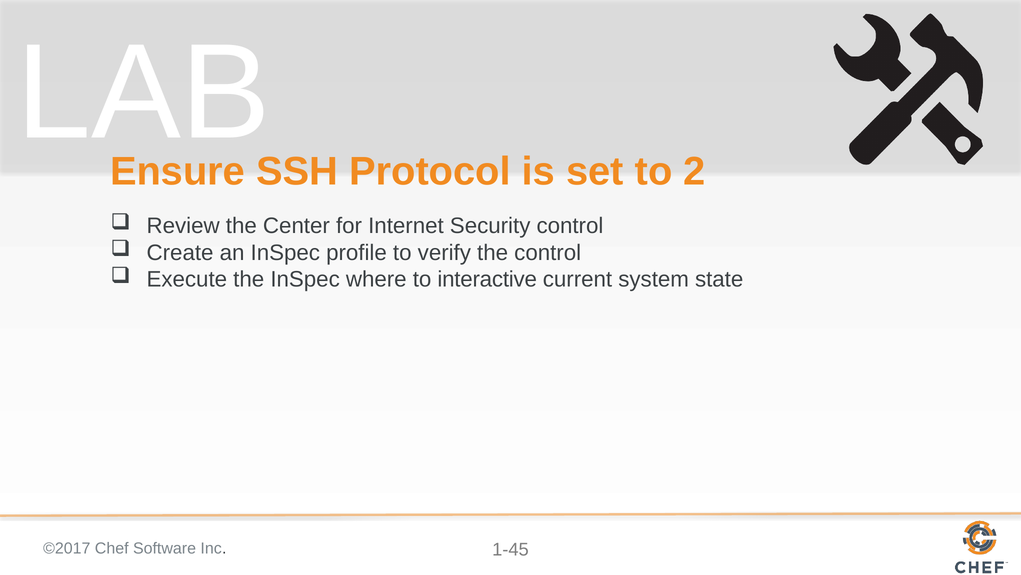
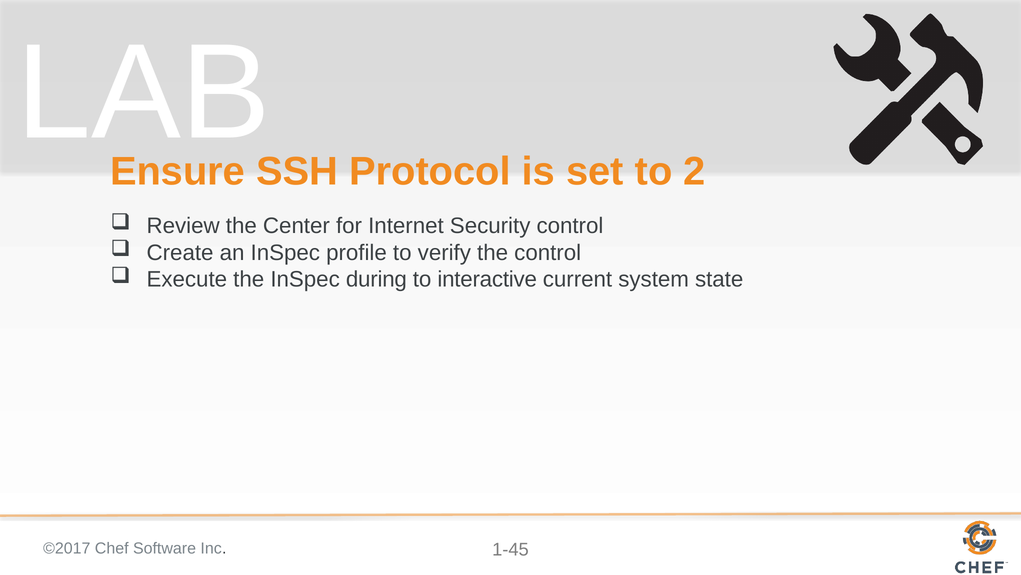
where: where -> during
